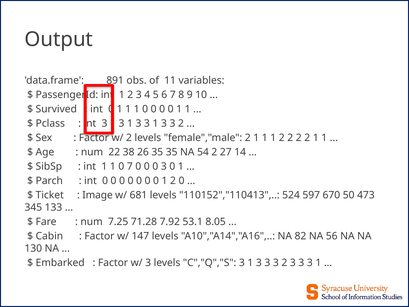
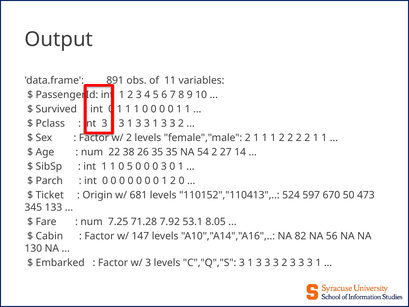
0 7: 7 -> 5
Image: Image -> Origin
